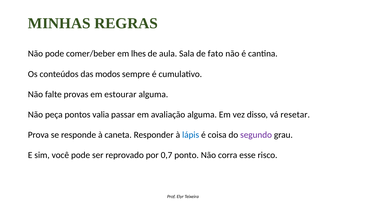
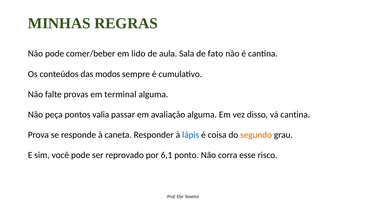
lhes: lhes -> lido
estourar: estourar -> terminal
vá resetar: resetar -> cantina
segundo colour: purple -> orange
0,7: 0,7 -> 6,1
